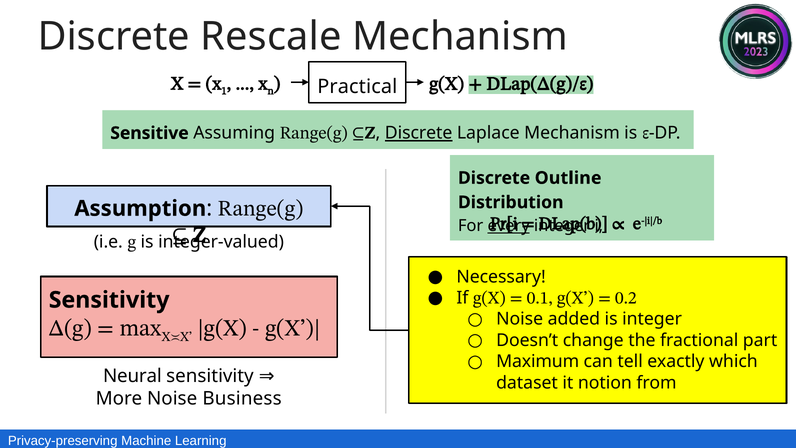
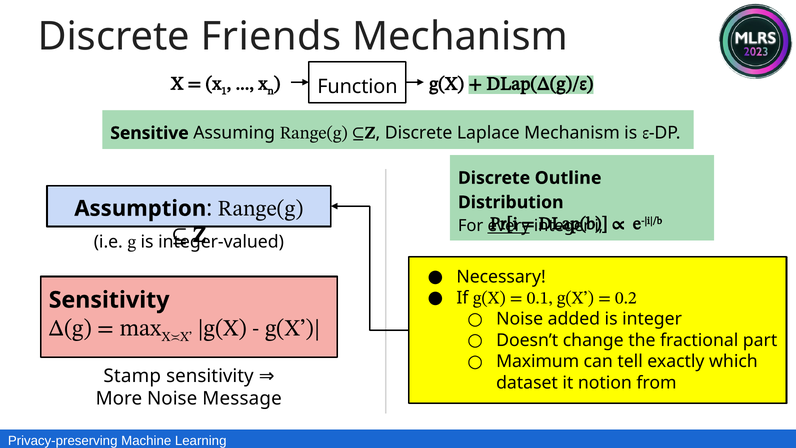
Rescale: Rescale -> Friends
Practical: Practical -> Function
Discrete at (419, 133) underline: present -> none
Neural: Neural -> Stamp
Business: Business -> Message
